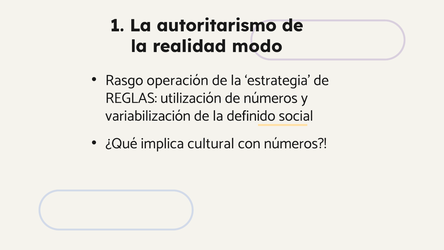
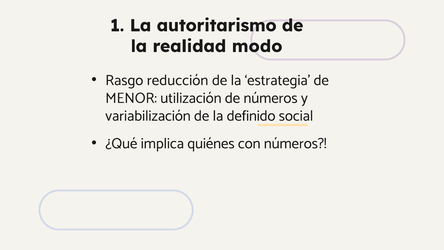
operación: operación -> reducción
REGLAS: REGLAS -> MENOR
cultural: cultural -> quiénes
